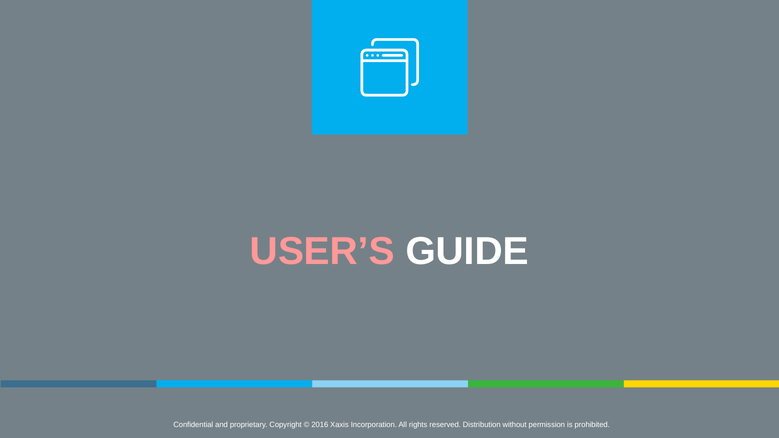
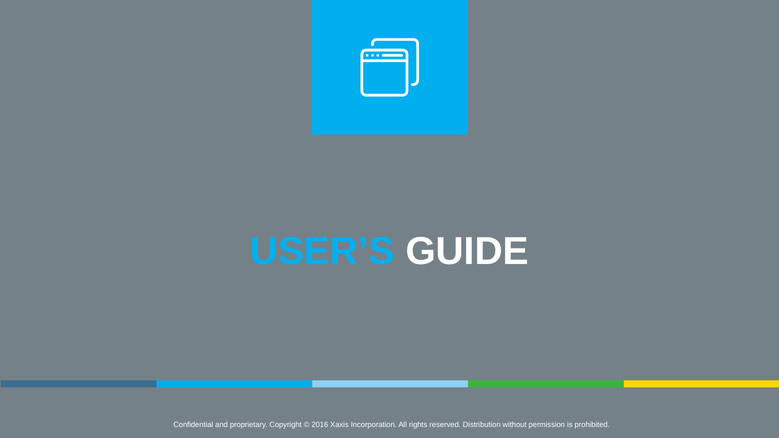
USER’S colour: pink -> light blue
